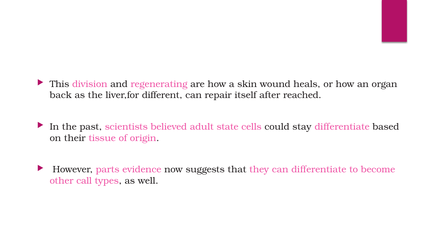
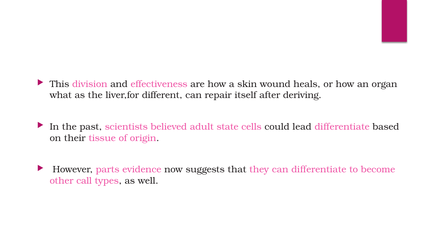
regenerating: regenerating -> effectiveness
back: back -> what
reached: reached -> deriving
stay: stay -> lead
